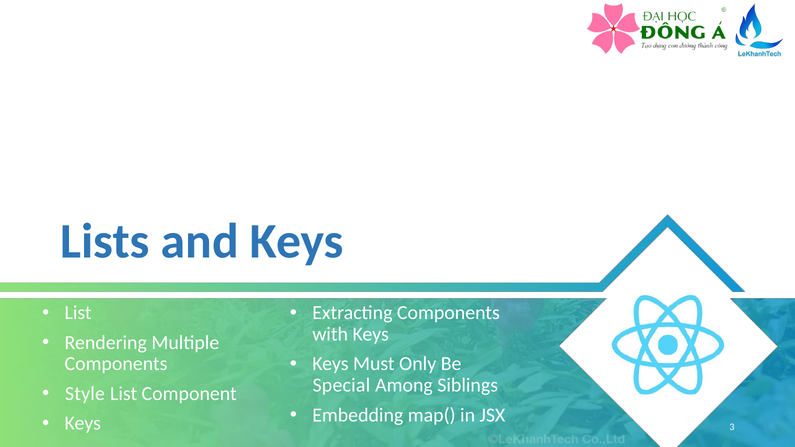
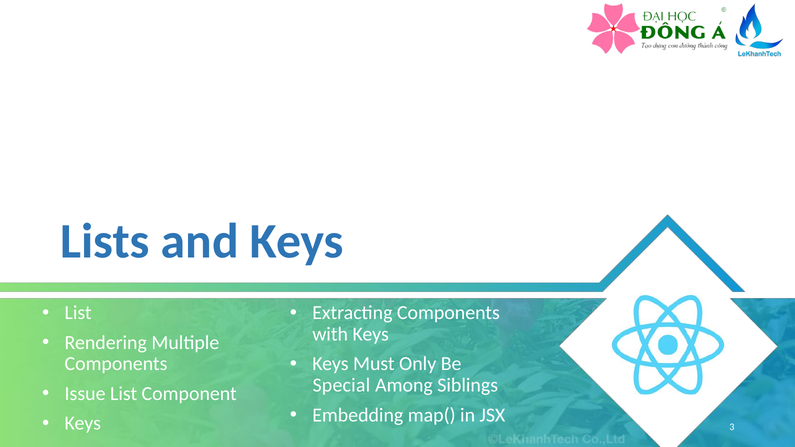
Style: Style -> Issue
